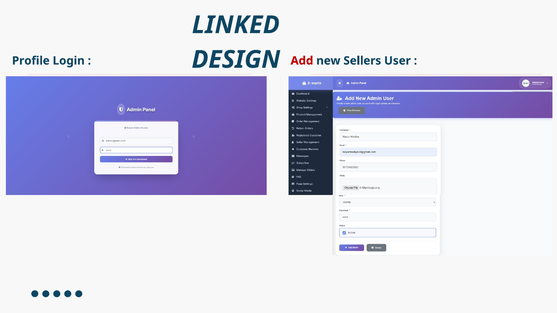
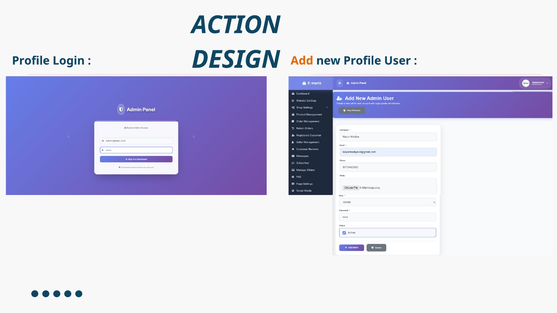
LINKED: LINKED -> ACTION
Add colour: red -> orange
new Sellers: Sellers -> Profile
